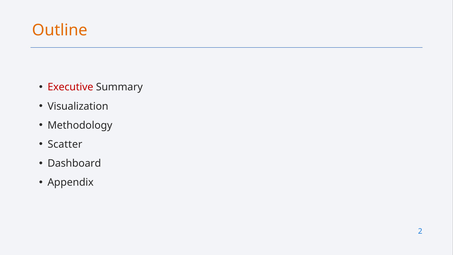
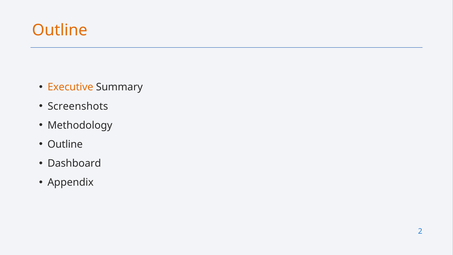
Executive colour: red -> orange
Visualization: Visualization -> Screenshots
Scatter at (65, 144): Scatter -> Outline
